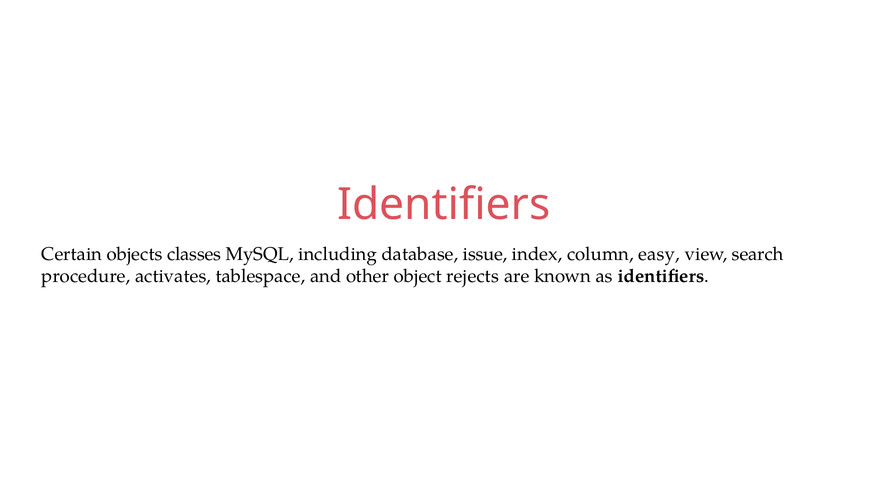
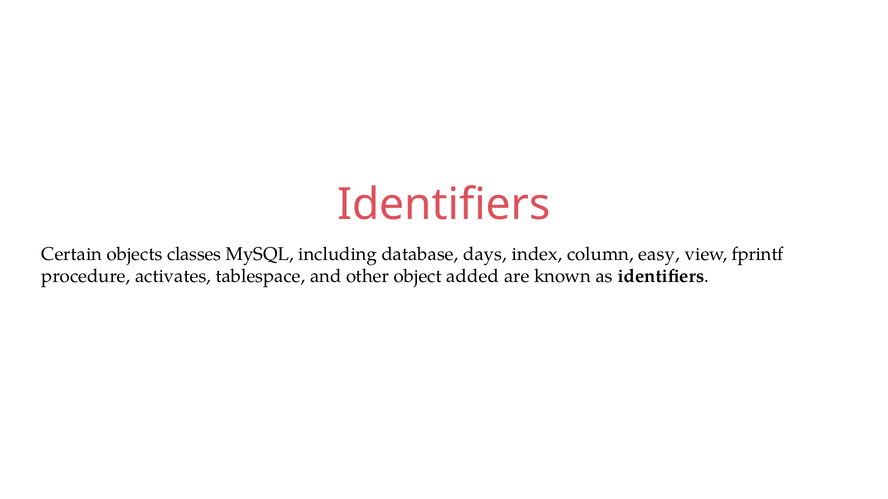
issue: issue -> days
search: search -> fprintf
rejects: rejects -> added
